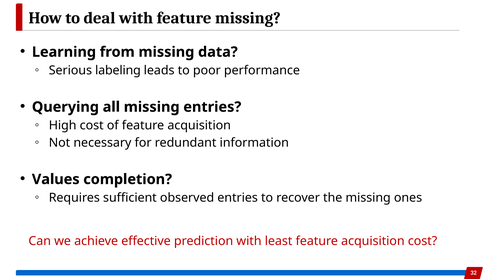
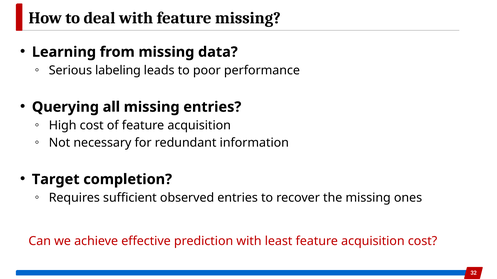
Values: Values -> Target
